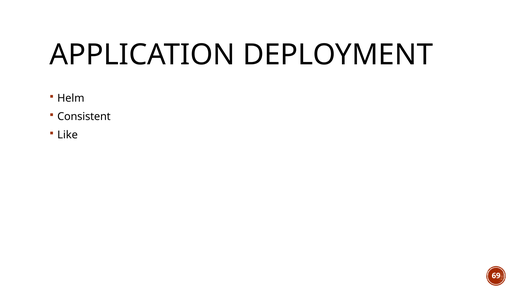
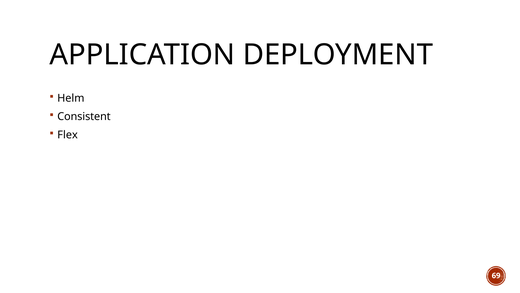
Like: Like -> Flex
